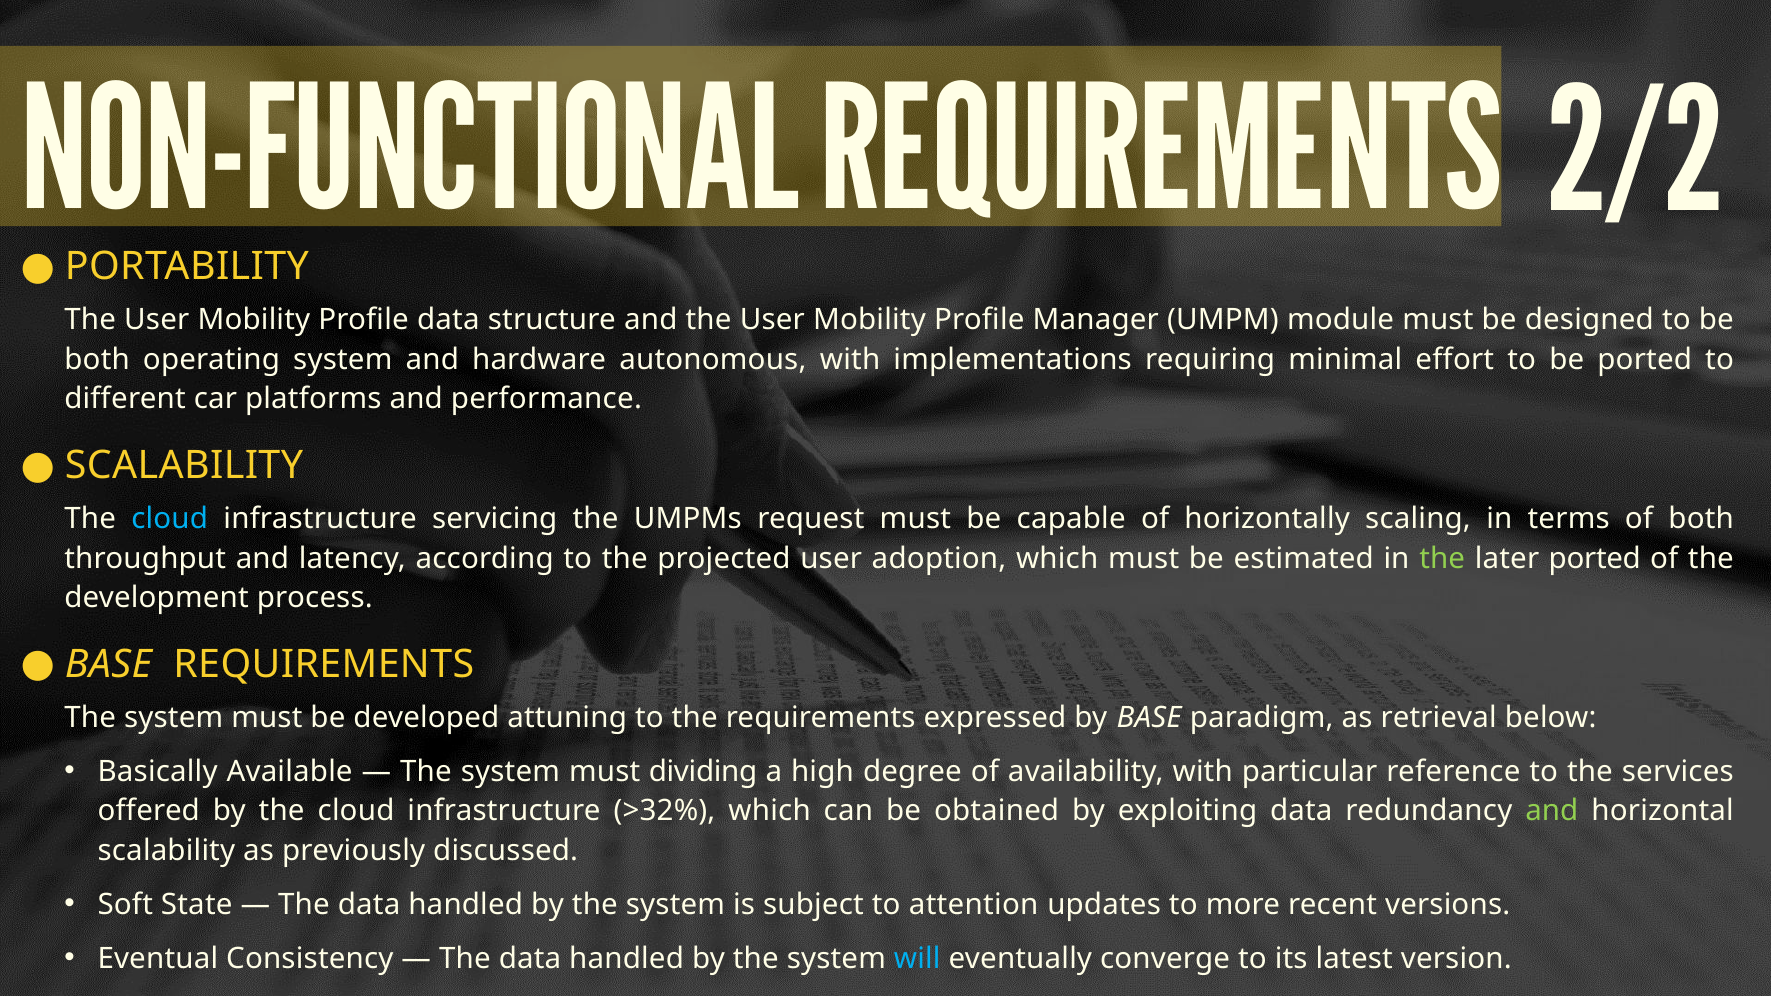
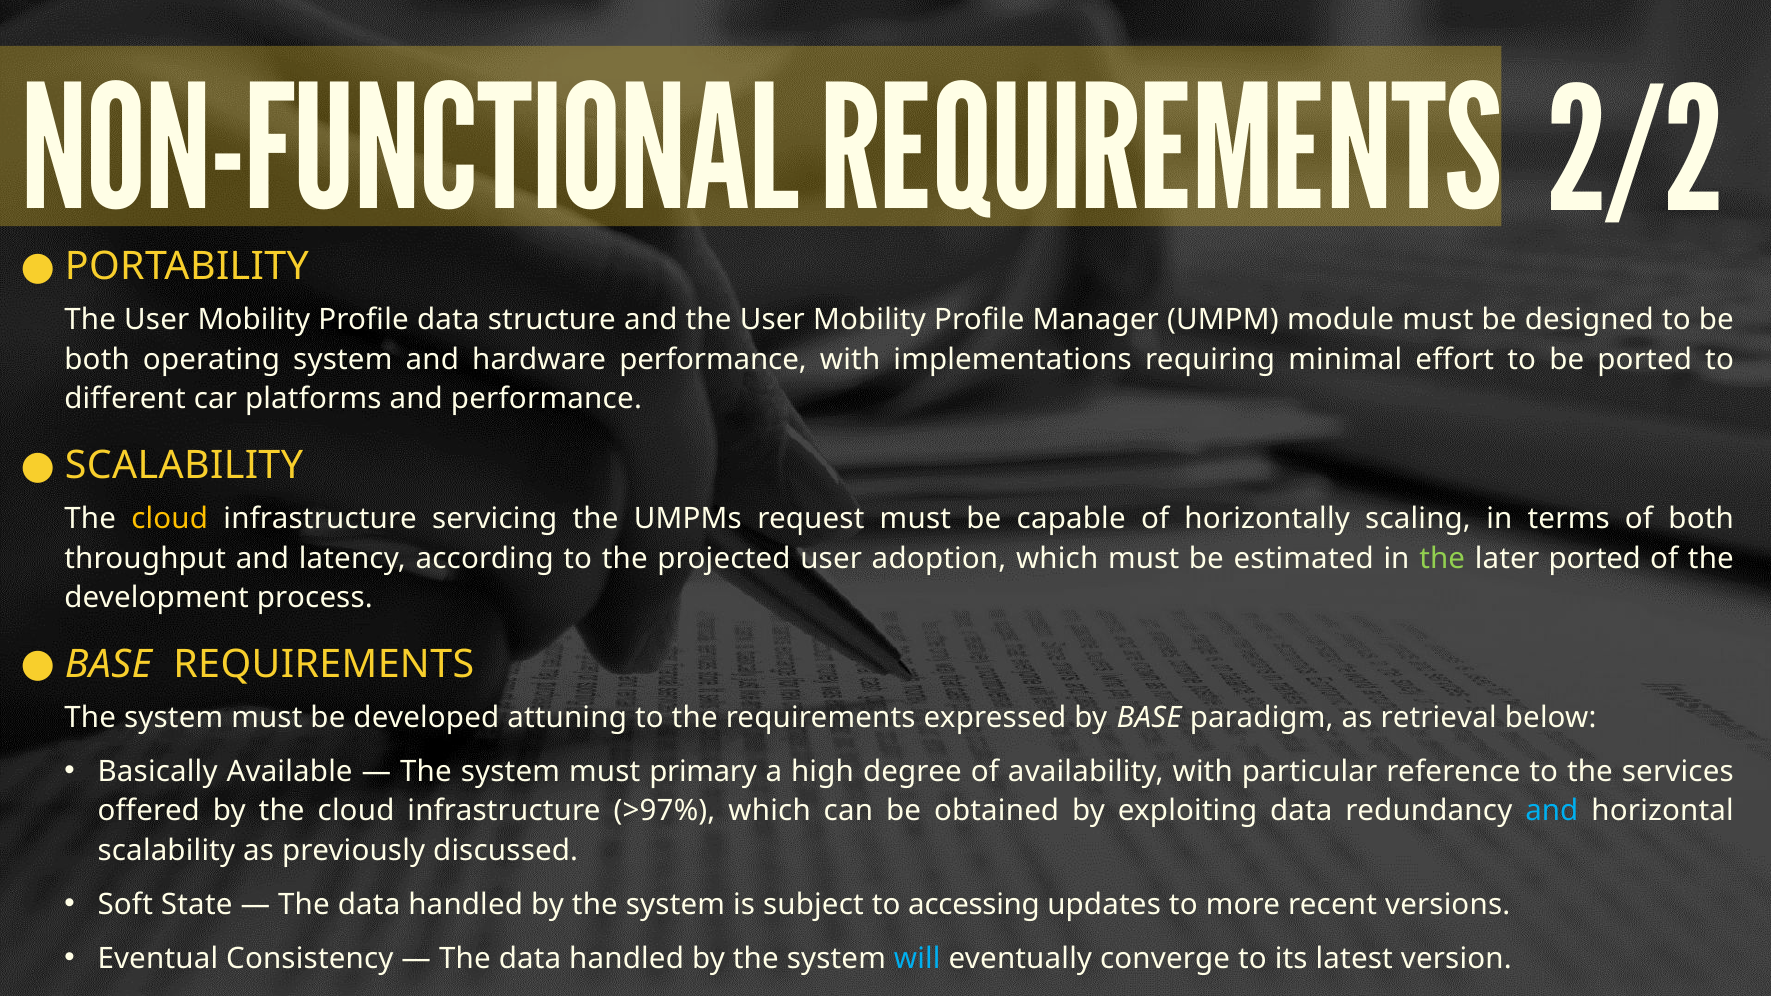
hardware autonomous: autonomous -> performance
cloud at (170, 519) colour: light blue -> yellow
dividing: dividing -> primary
>32%: >32% -> >97%
and at (1552, 811) colour: light green -> light blue
attention: attention -> accessing
